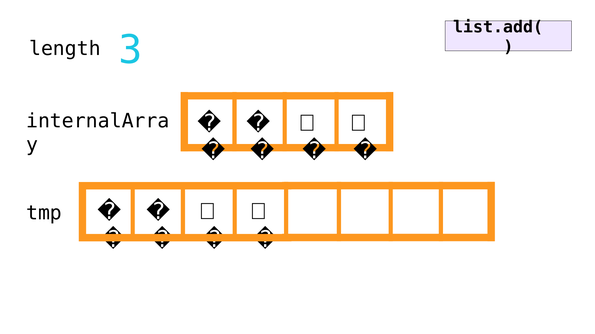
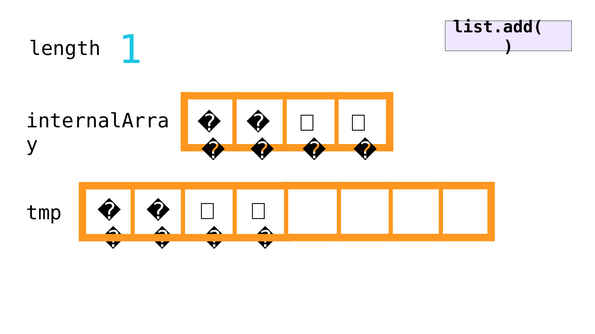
3: 3 -> 1
